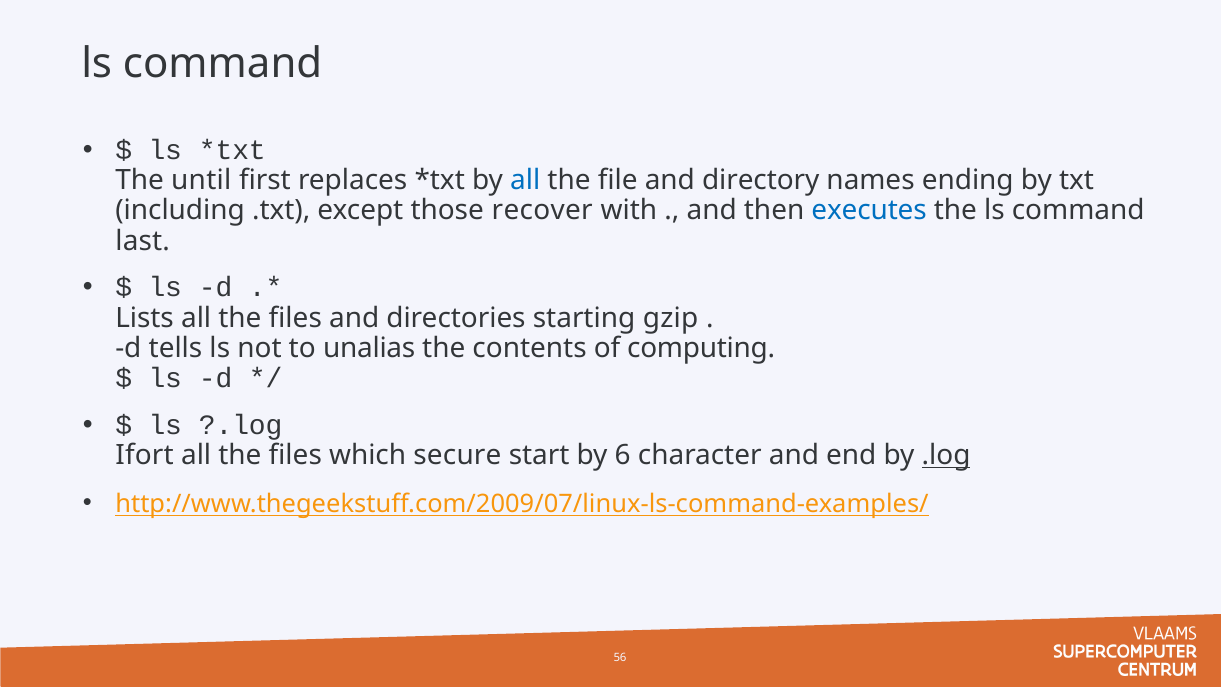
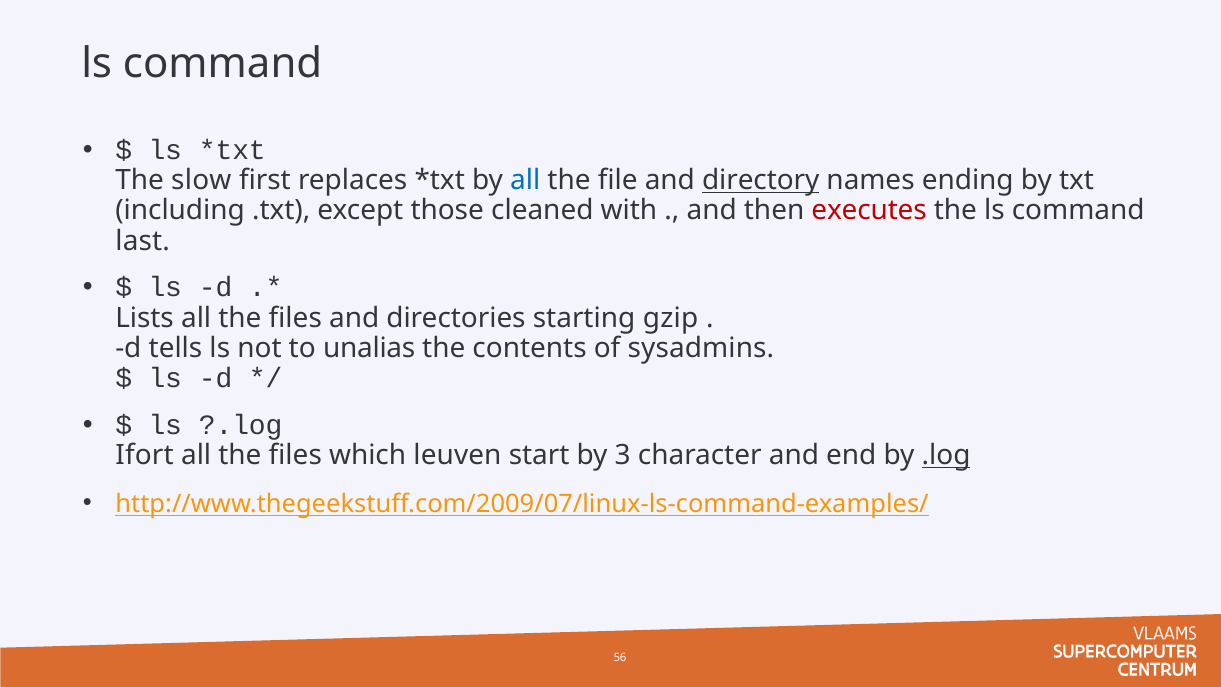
until: until -> slow
directory underline: none -> present
recover: recover -> cleaned
executes colour: blue -> red
computing: computing -> sysadmins
secure: secure -> leuven
6: 6 -> 3
